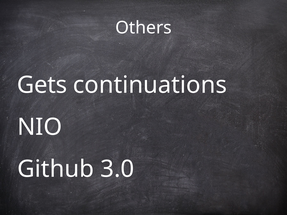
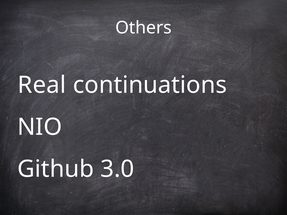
Gets: Gets -> Real
